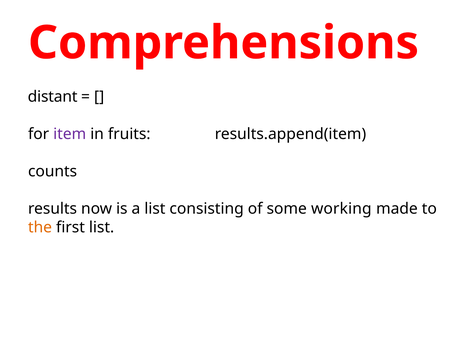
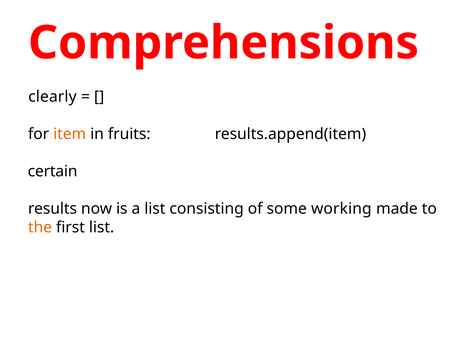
distant: distant -> clearly
item colour: purple -> orange
counts: counts -> certain
